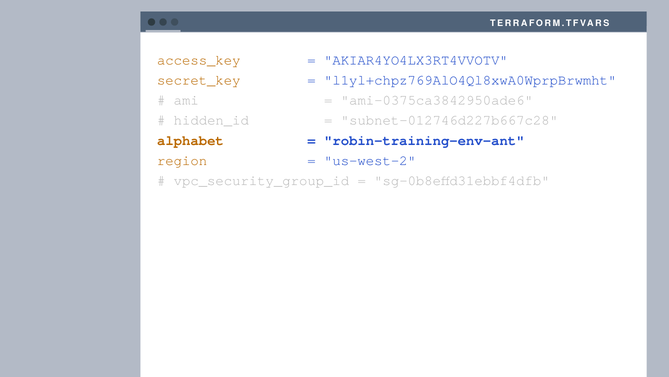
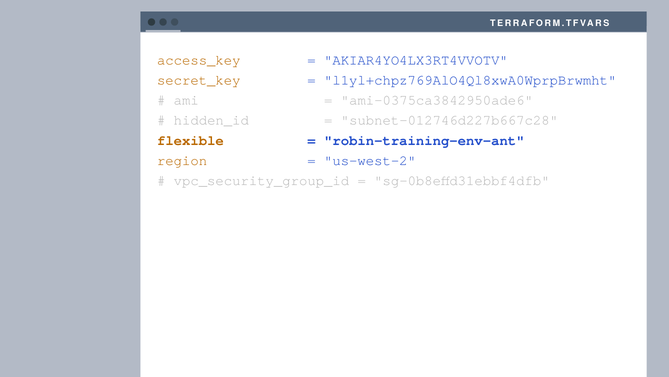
alphabet: alphabet -> flexible
